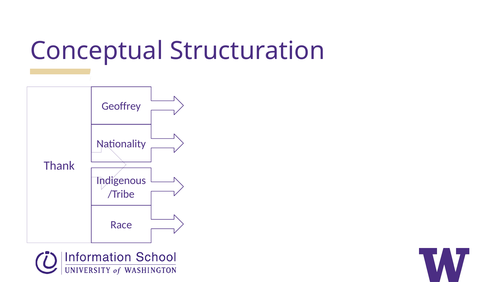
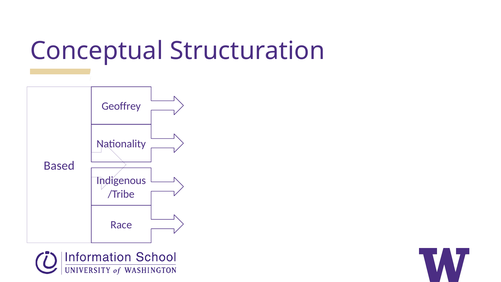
Thank: Thank -> Based
